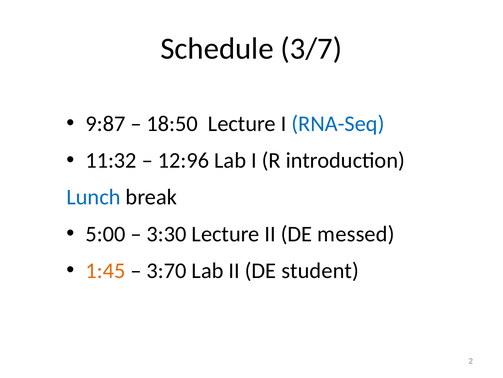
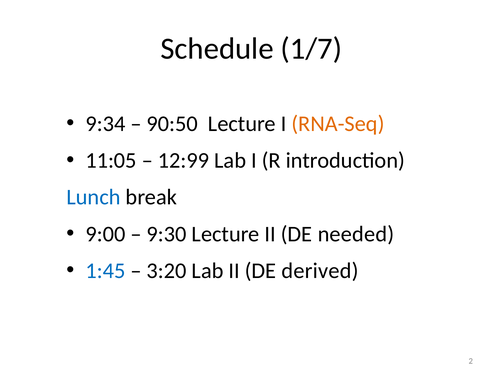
3/7: 3/7 -> 1/7
9:87: 9:87 -> 9:34
18:50: 18:50 -> 90:50
RNA-Seq colour: blue -> orange
11:32: 11:32 -> 11:05
12:96: 12:96 -> 12:99
5:00: 5:00 -> 9:00
3:30: 3:30 -> 9:30
messed: messed -> needed
1:45 colour: orange -> blue
3:70: 3:70 -> 3:20
student: student -> derived
